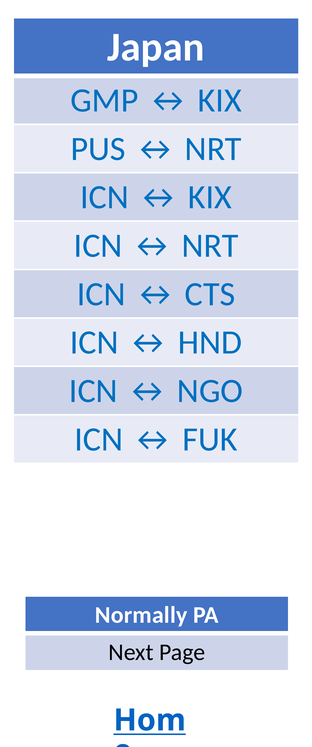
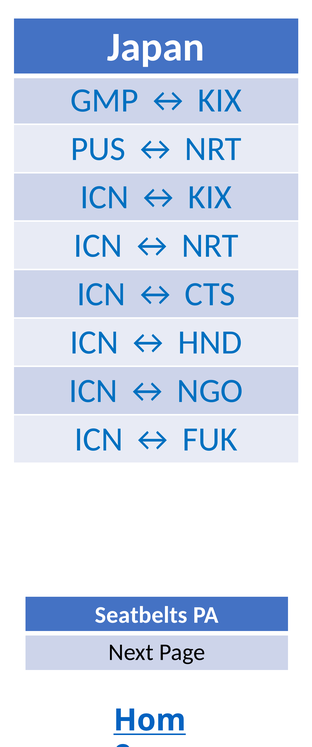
Normally: Normally -> Seatbelts
